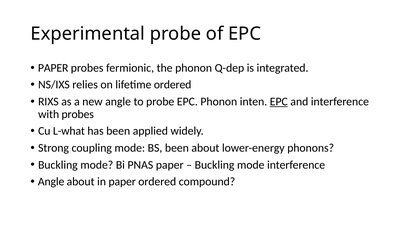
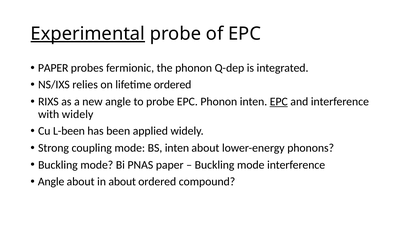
Experimental underline: none -> present
with probes: probes -> widely
L-what: L-what -> L-been
BS been: been -> inten
in paper: paper -> about
